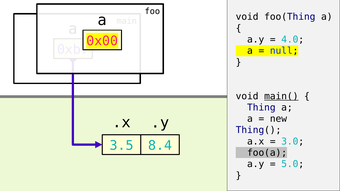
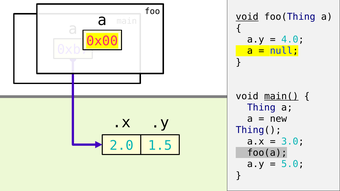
void at (247, 17) underline: none -> present
3.5: 3.5 -> 2.0
8.4: 8.4 -> 1.5
